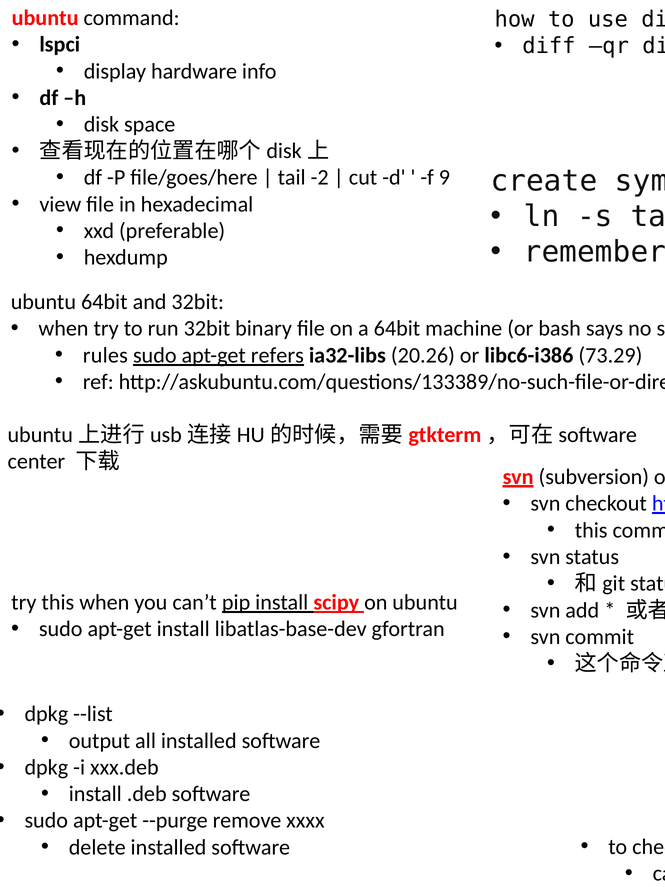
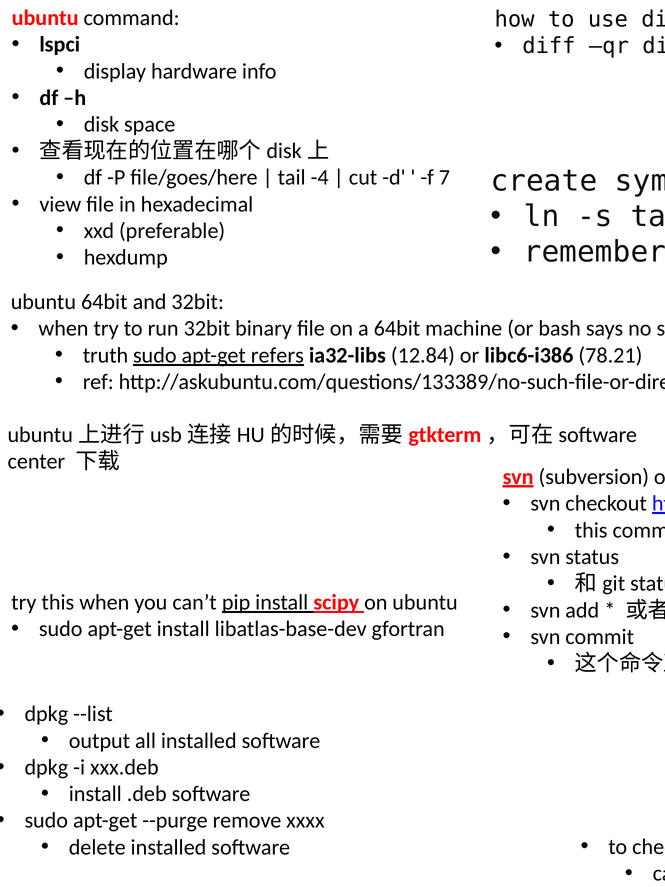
-2: -2 -> -4
9: 9 -> 7
rules: rules -> truth
20.26: 20.26 -> 12.84
73.29: 73.29 -> 78.21
